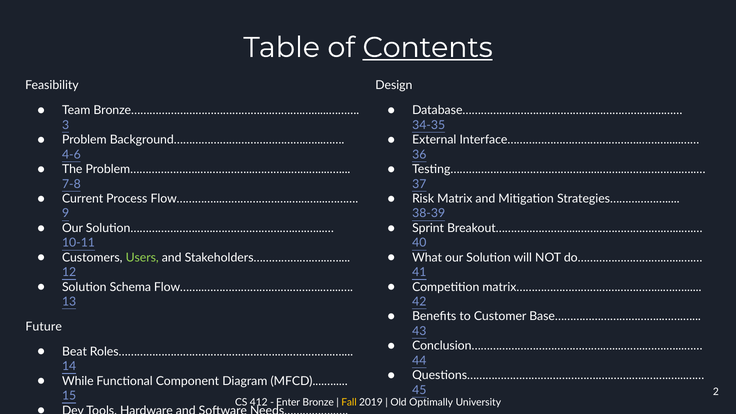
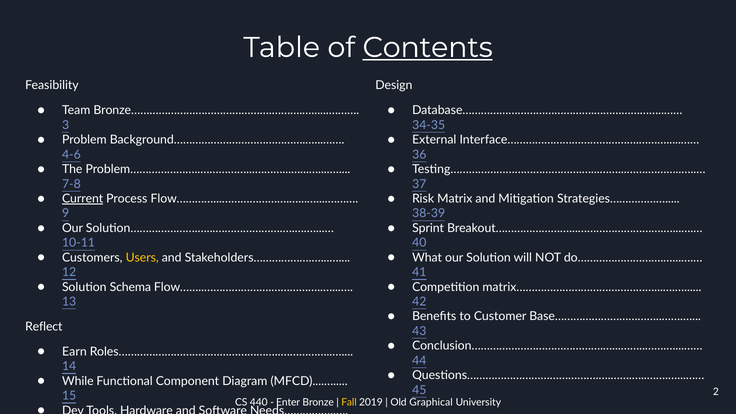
Current underline: none -> present
Users colour: light green -> yellow
Future: Future -> Reflect
Beat: Beat -> Earn
412: 412 -> 440
Optimally: Optimally -> Graphical
